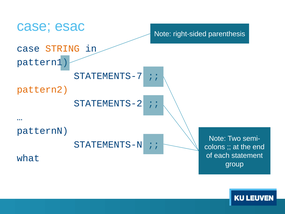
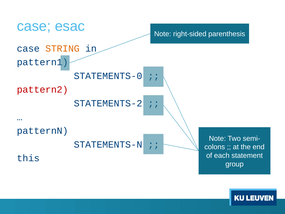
STATEMENTS-7: STATEMENTS-7 -> STATEMENTS-0
pattern2 colour: orange -> red
what: what -> this
